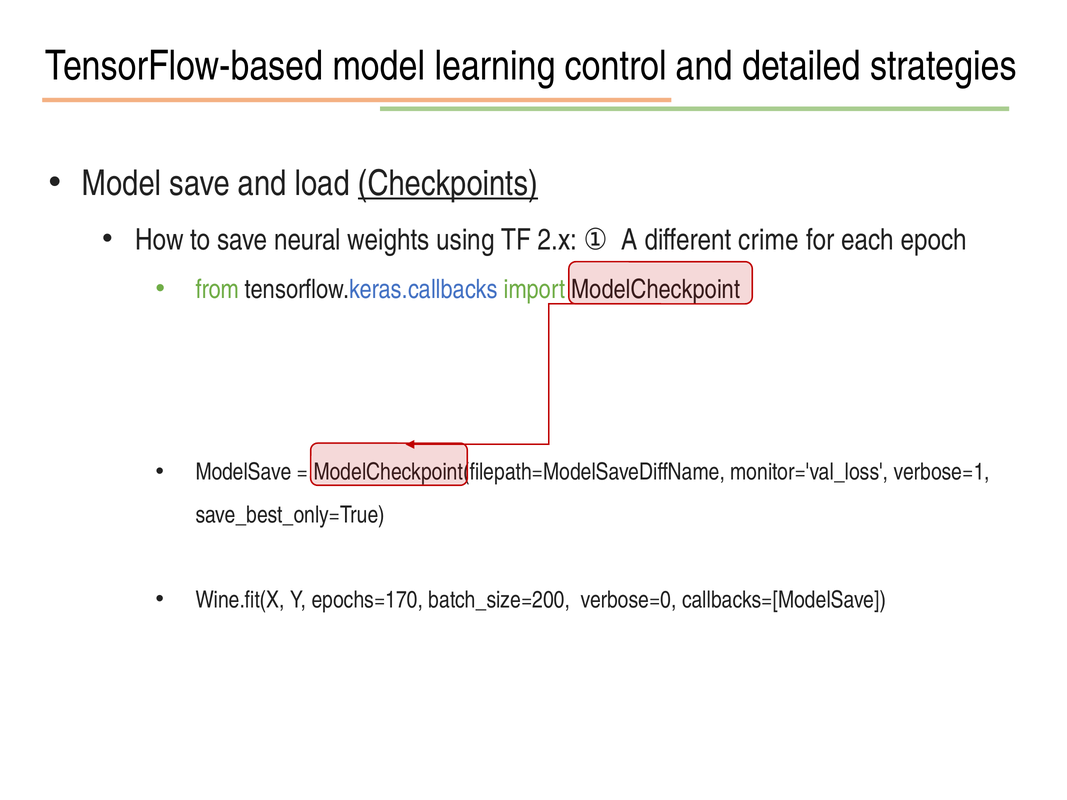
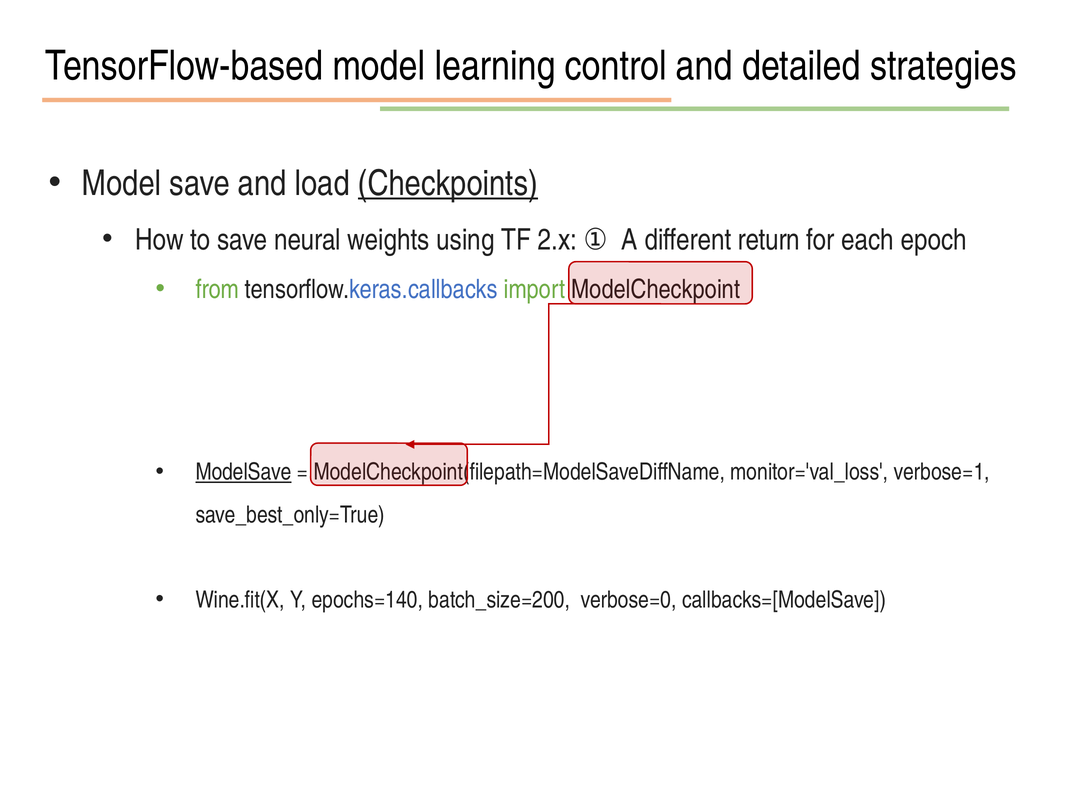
crime: crime -> return
ModelSave underline: none -> present
epochs=170: epochs=170 -> epochs=140
